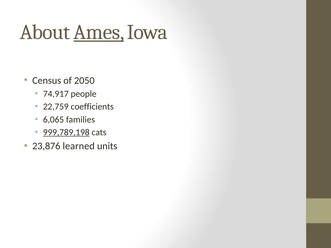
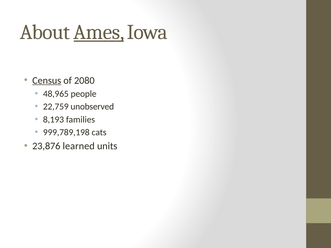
Census underline: none -> present
2050: 2050 -> 2080
74,917: 74,917 -> 48,965
coefficients: coefficients -> unobserved
6,065: 6,065 -> 8,193
999,789,198 underline: present -> none
